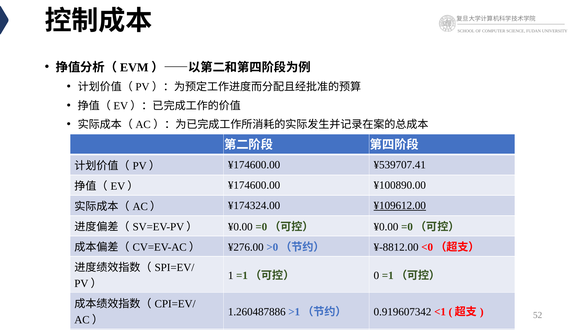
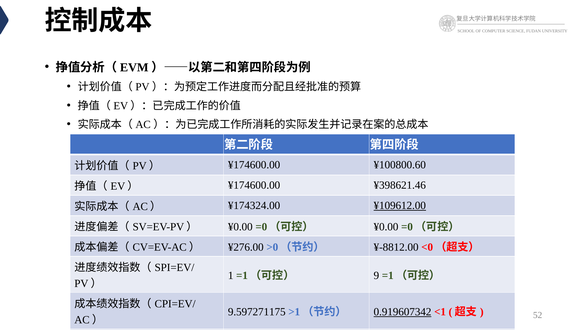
¥539707.41: ¥539707.41 -> ¥100800.60
¥100890.00: ¥100890.00 -> ¥398621.46
0: 0 -> 9
1.260487886: 1.260487886 -> 9.597271175
0.919607342 underline: none -> present
